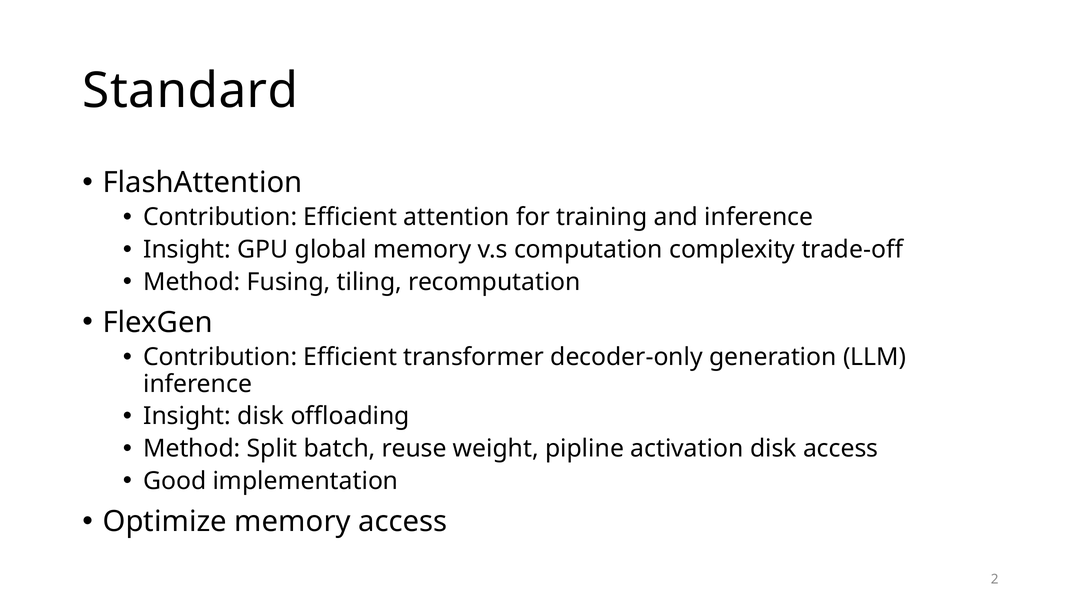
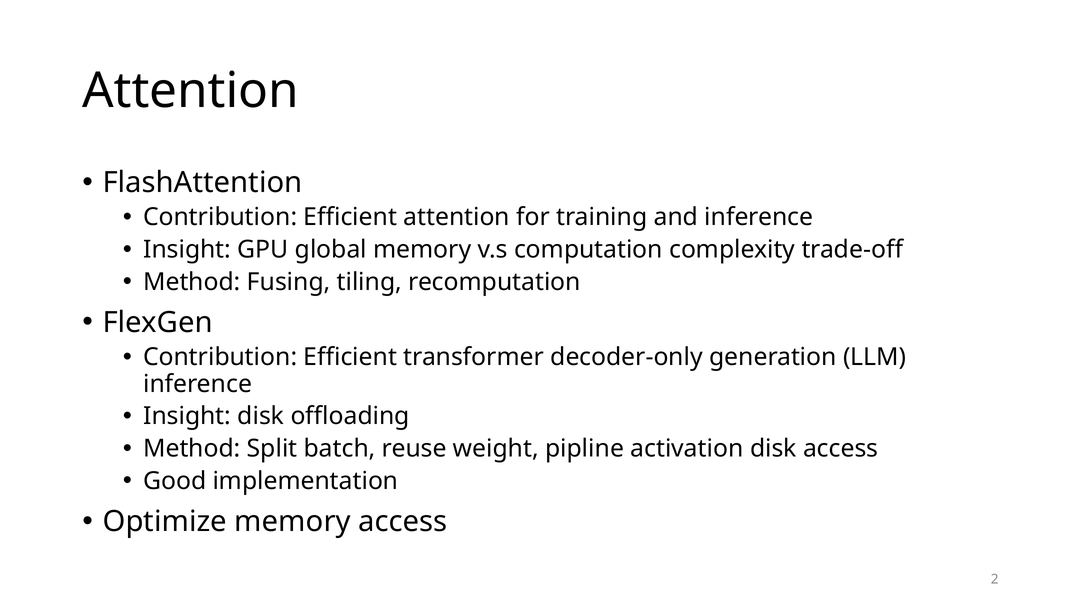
Standard at (190, 91): Standard -> Attention
